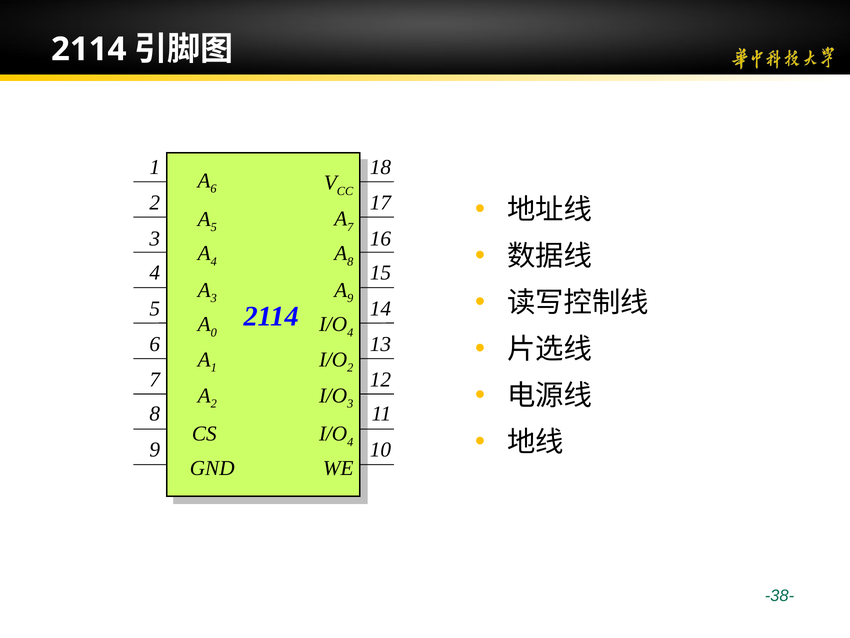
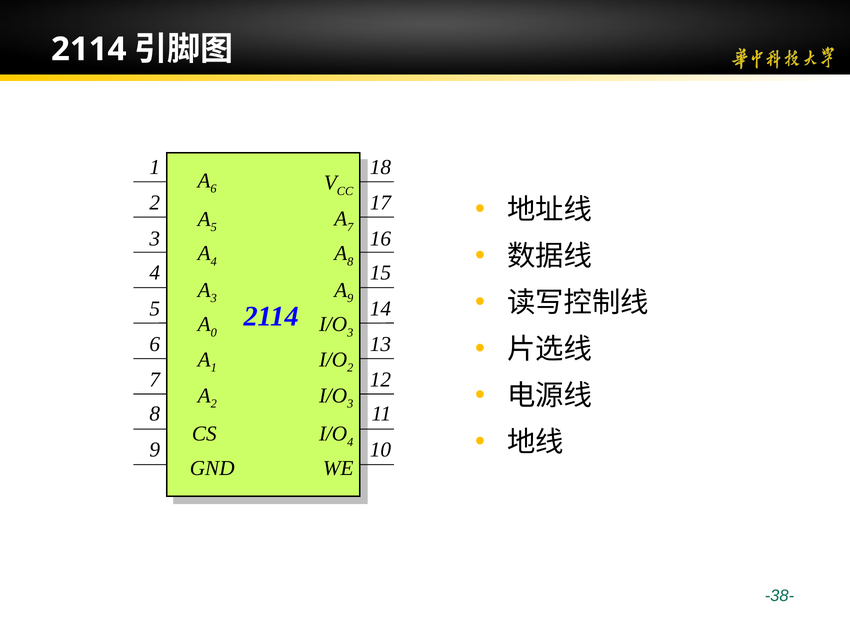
4 at (350, 332): 4 -> 3
